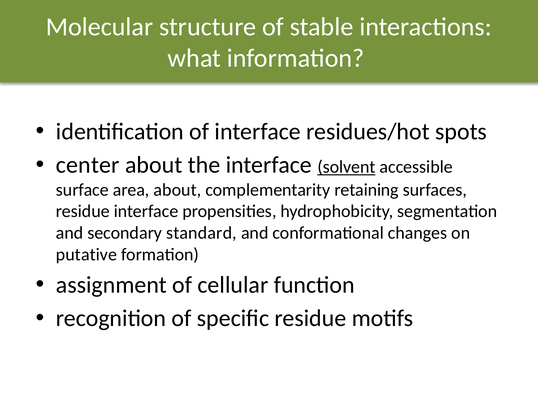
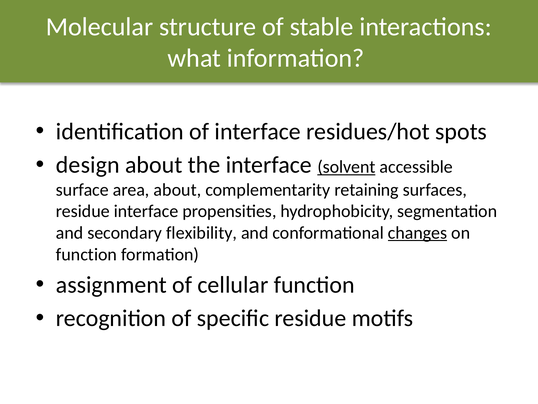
center: center -> design
standard: standard -> flexibility
changes underline: none -> present
putative at (86, 254): putative -> function
